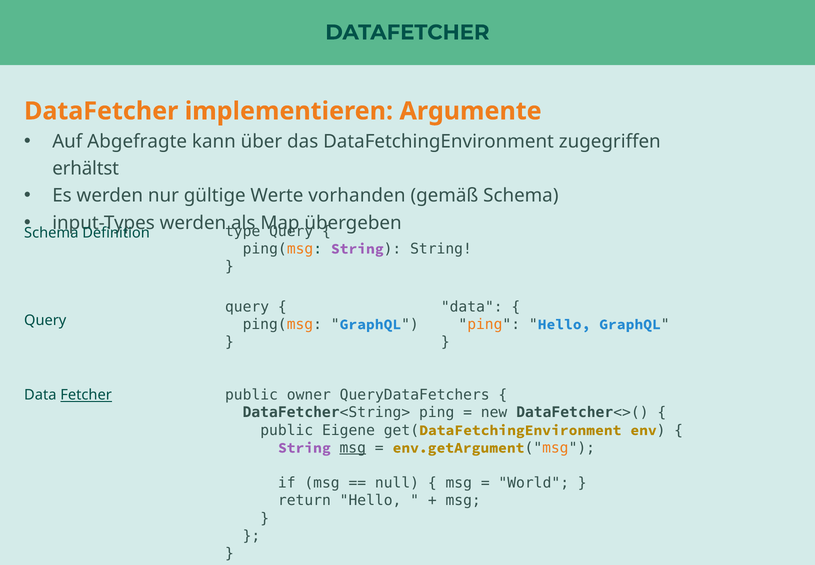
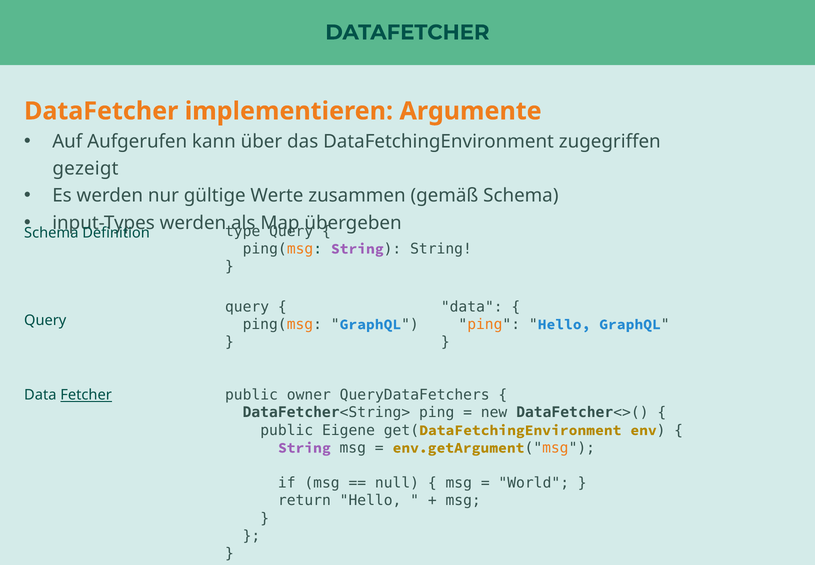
Abgefragte: Abgefragte -> Aufgerufen
erhältst: erhältst -> gezeigt
vorhanden: vorhanden -> zusammen
msg at (353, 447) underline: present -> none
